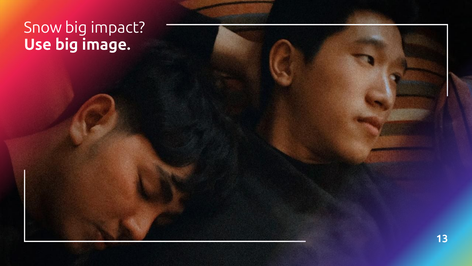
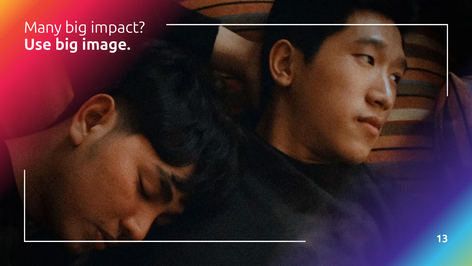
Snow: Snow -> Many
